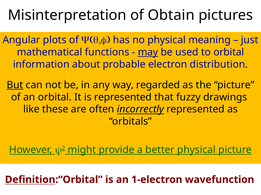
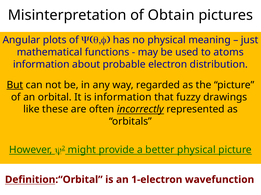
may underline: present -> none
to orbital: orbital -> atoms
is represented: represented -> information
